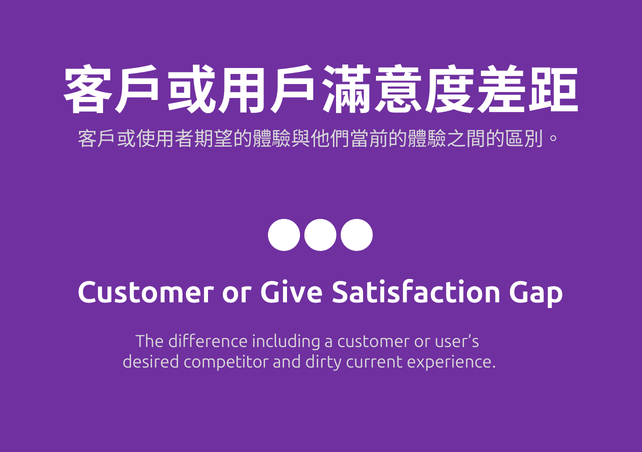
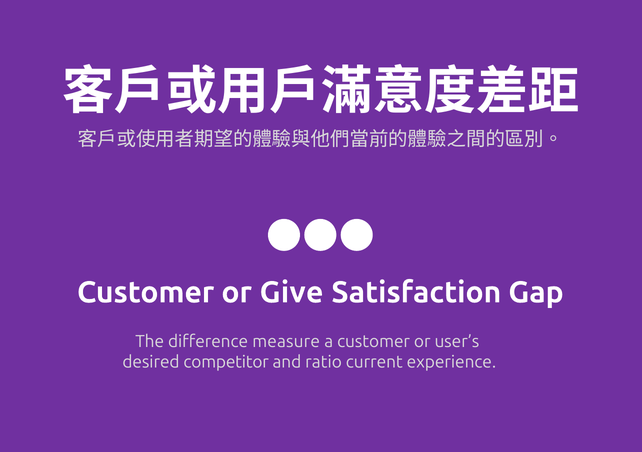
including: including -> measure
dirty: dirty -> ratio
